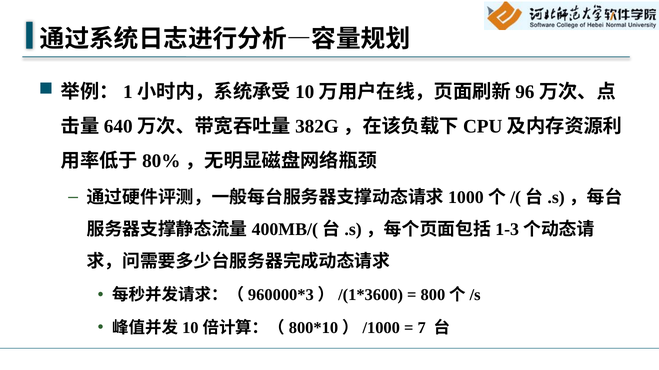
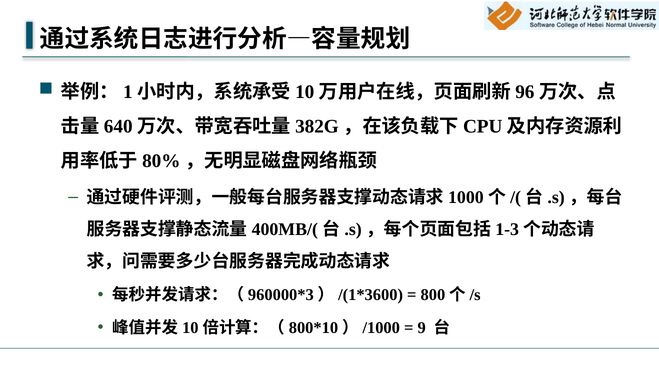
7: 7 -> 9
